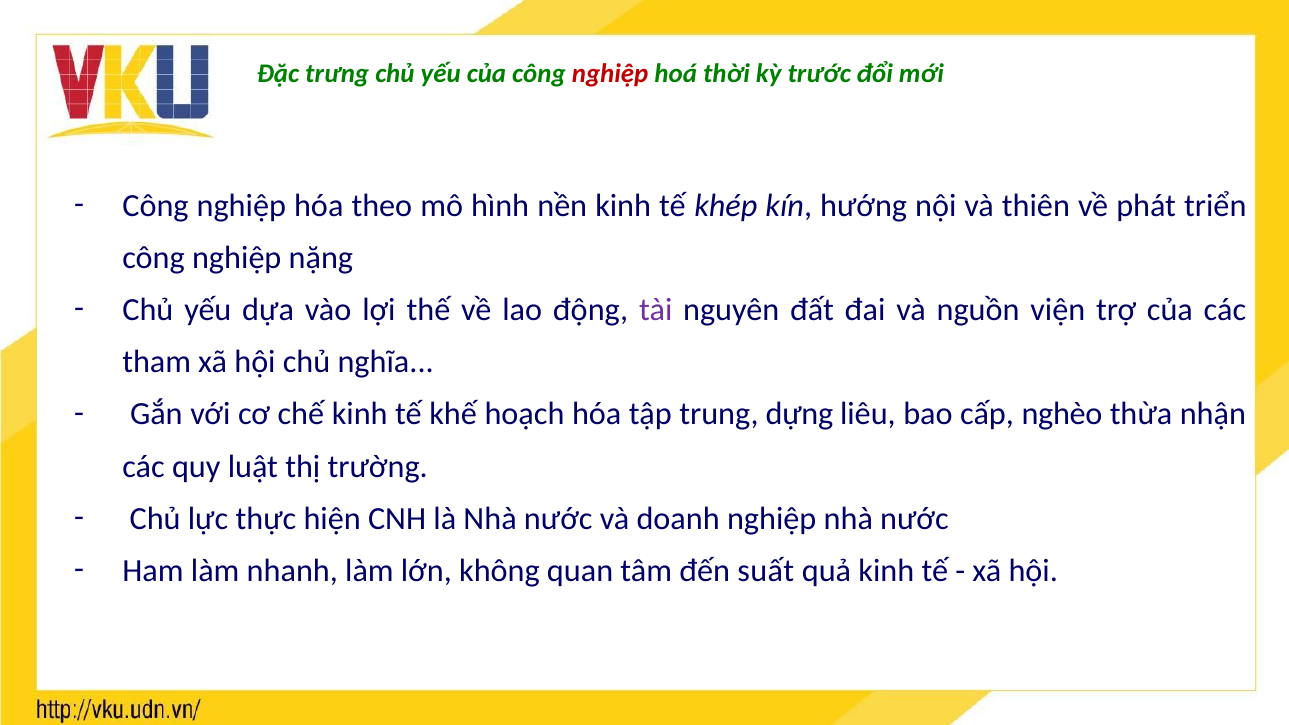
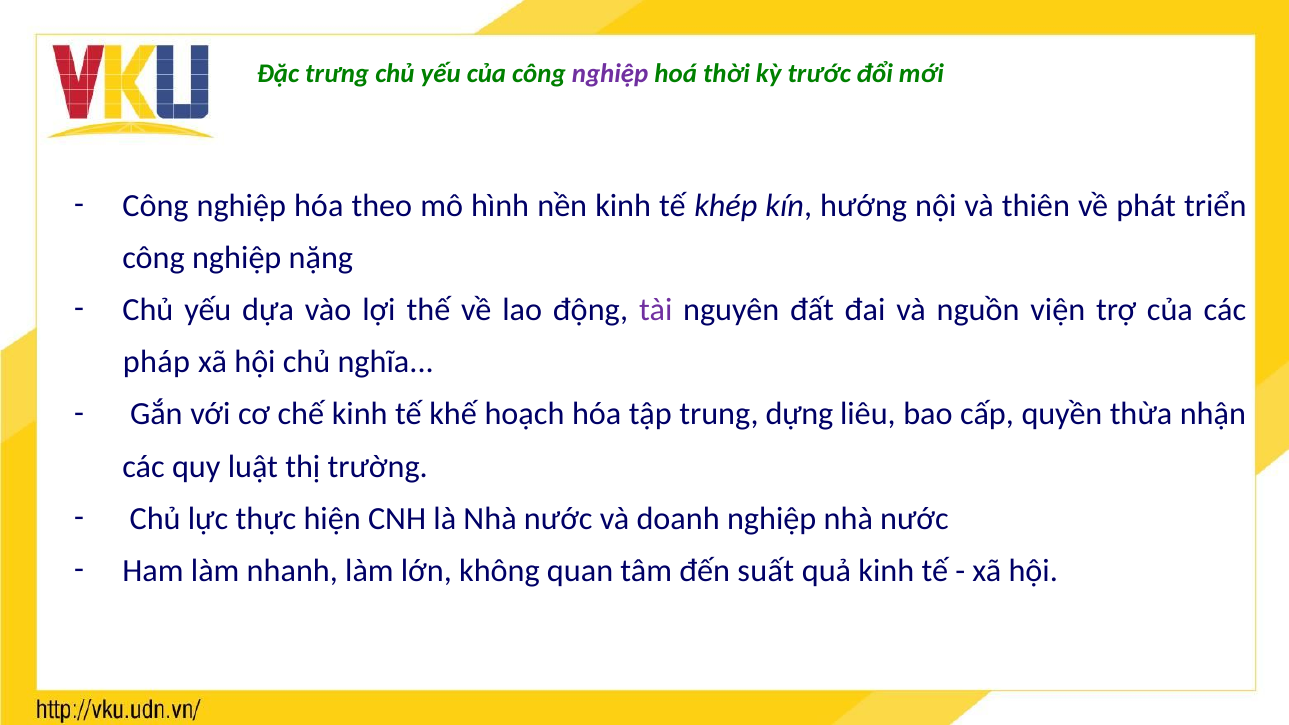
nghiệp at (610, 73) colour: red -> purple
tham: tham -> pháp
nghèo: nghèo -> quyền
